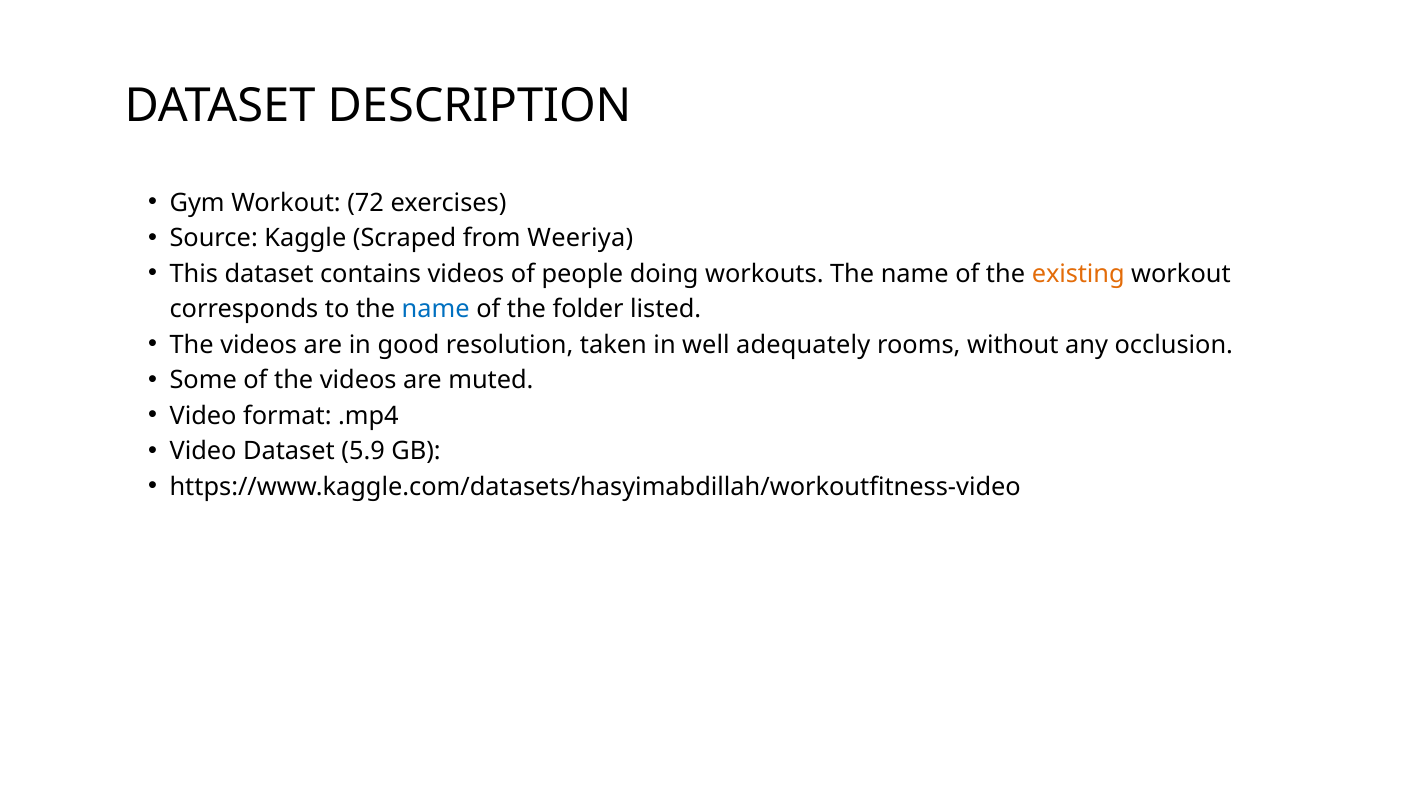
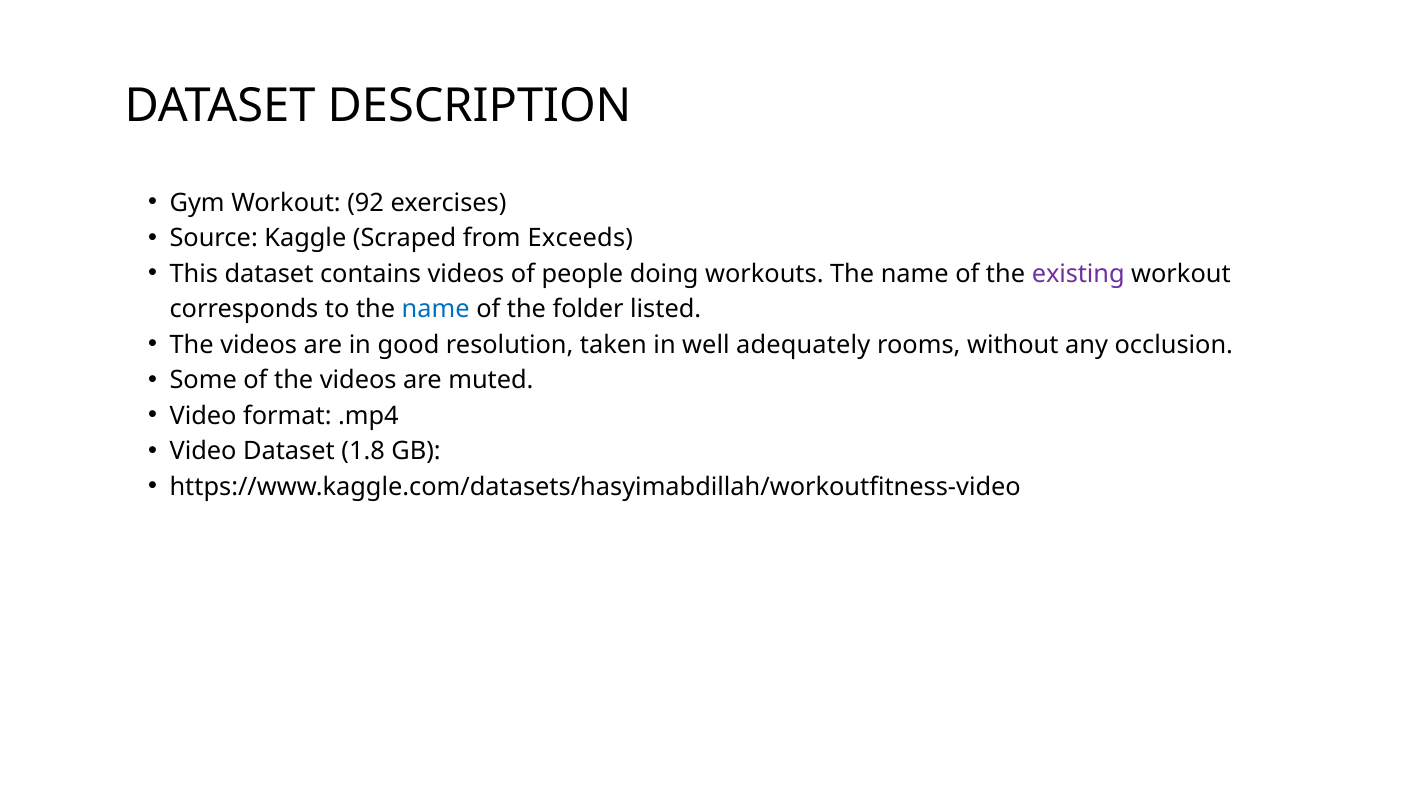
72: 72 -> 92
Weeriya: Weeriya -> Exceeds
existing colour: orange -> purple
5.9: 5.9 -> 1.8
